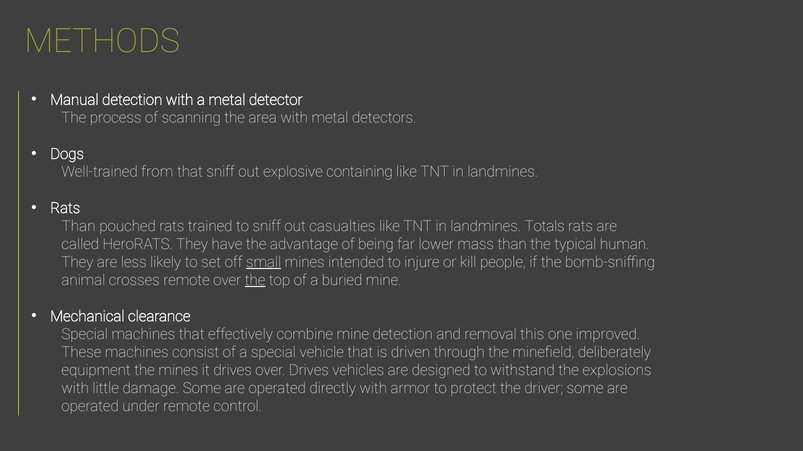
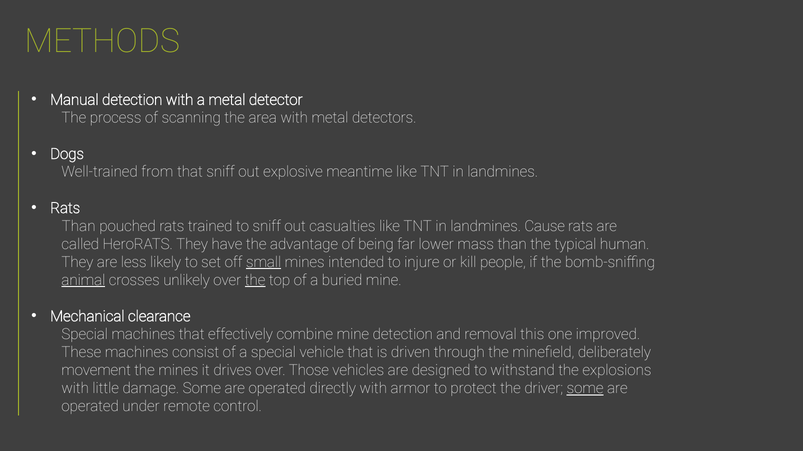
containing: containing -> meantime
Totals: Totals -> Cause
animal underline: none -> present
crosses remote: remote -> unlikely
equipment: equipment -> movement
over Drives: Drives -> Those
some at (585, 389) underline: none -> present
